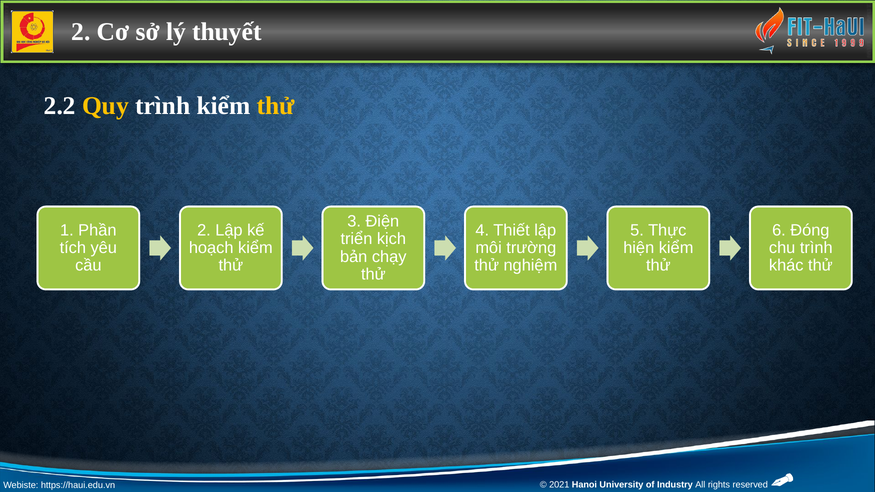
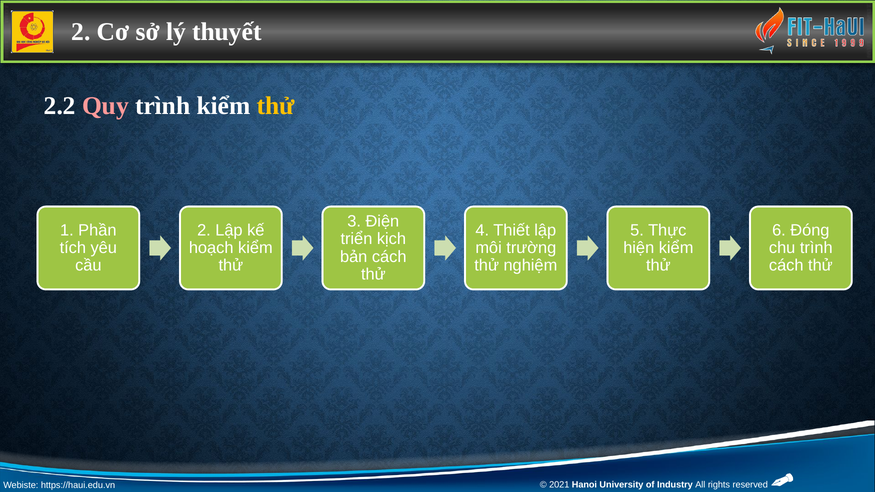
Quy colour: yellow -> pink
bản chạy: chạy -> cách
khác at (786, 266): khác -> cách
